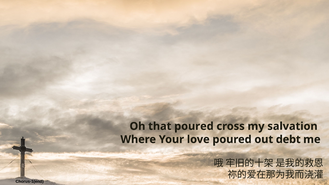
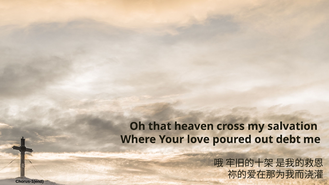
that poured: poured -> heaven
